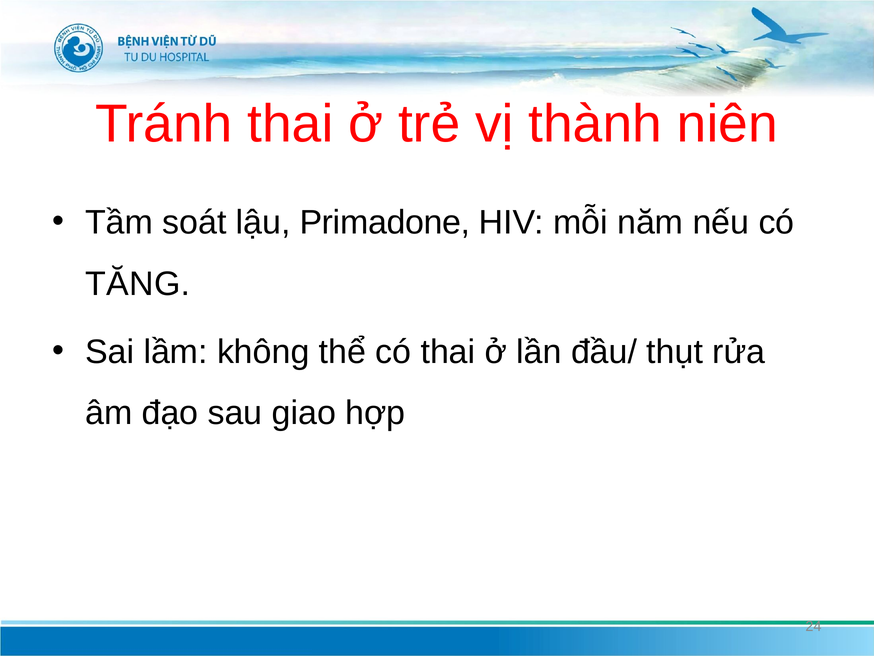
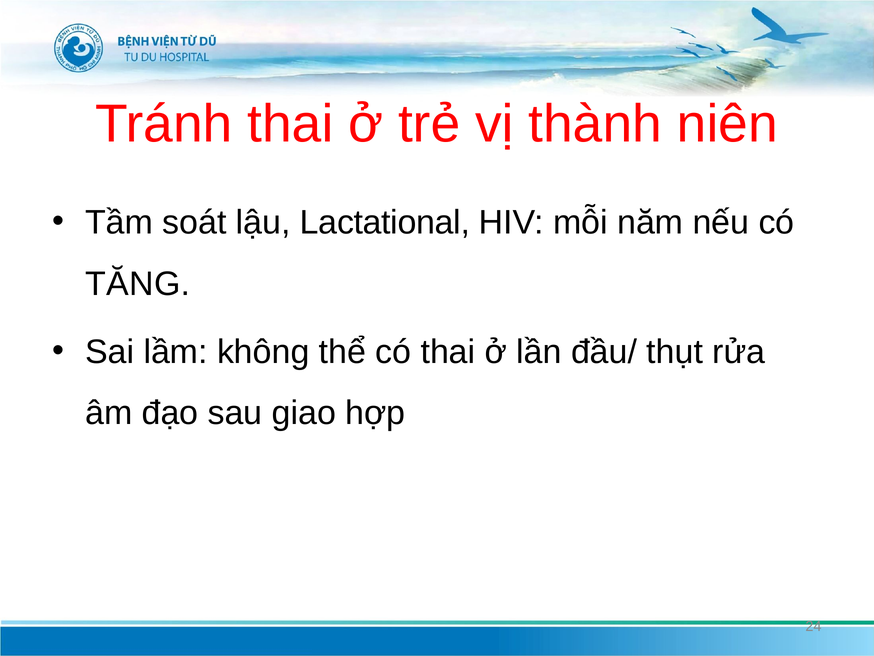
Primadone: Primadone -> Lactational
